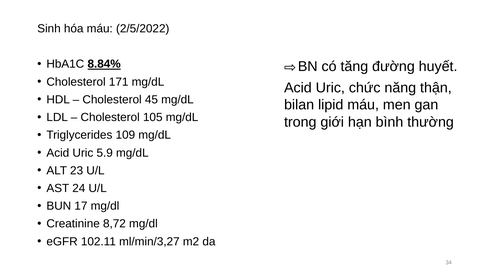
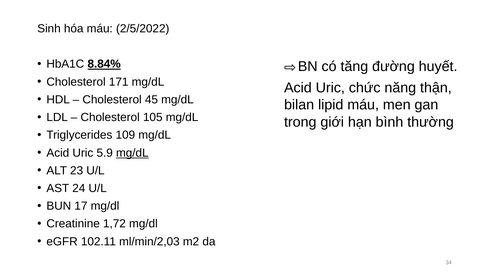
mg/dL at (132, 153) underline: none -> present
8,72: 8,72 -> 1,72
ml/min/3,27: ml/min/3,27 -> ml/min/2,03
